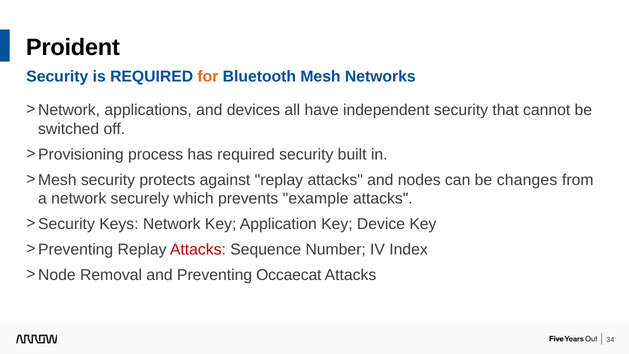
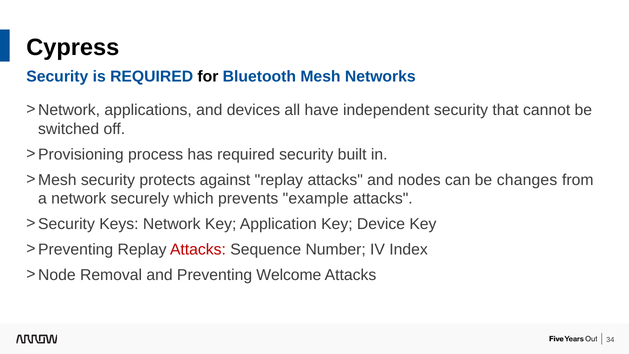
Proident: Proident -> Cypress
for colour: orange -> black
Occaecat: Occaecat -> Welcome
